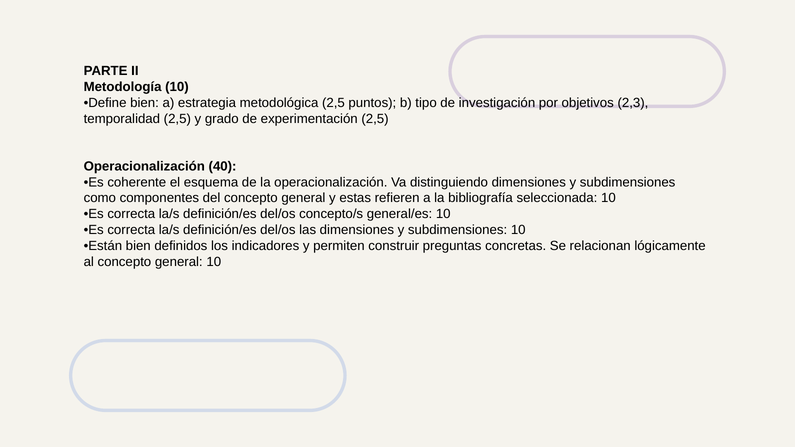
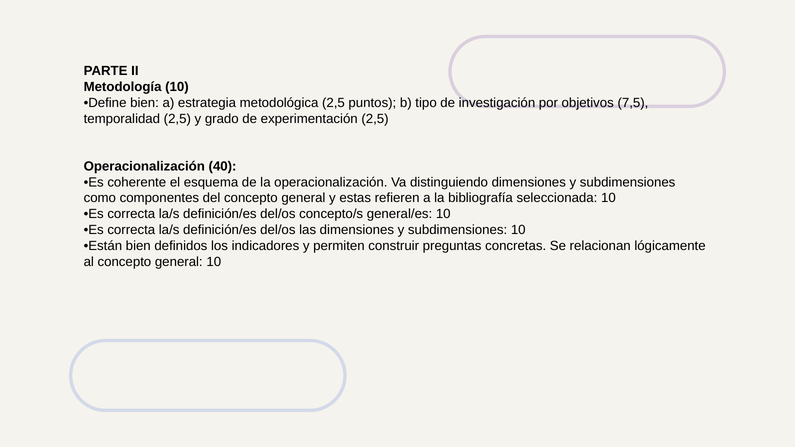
2,3: 2,3 -> 7,5
